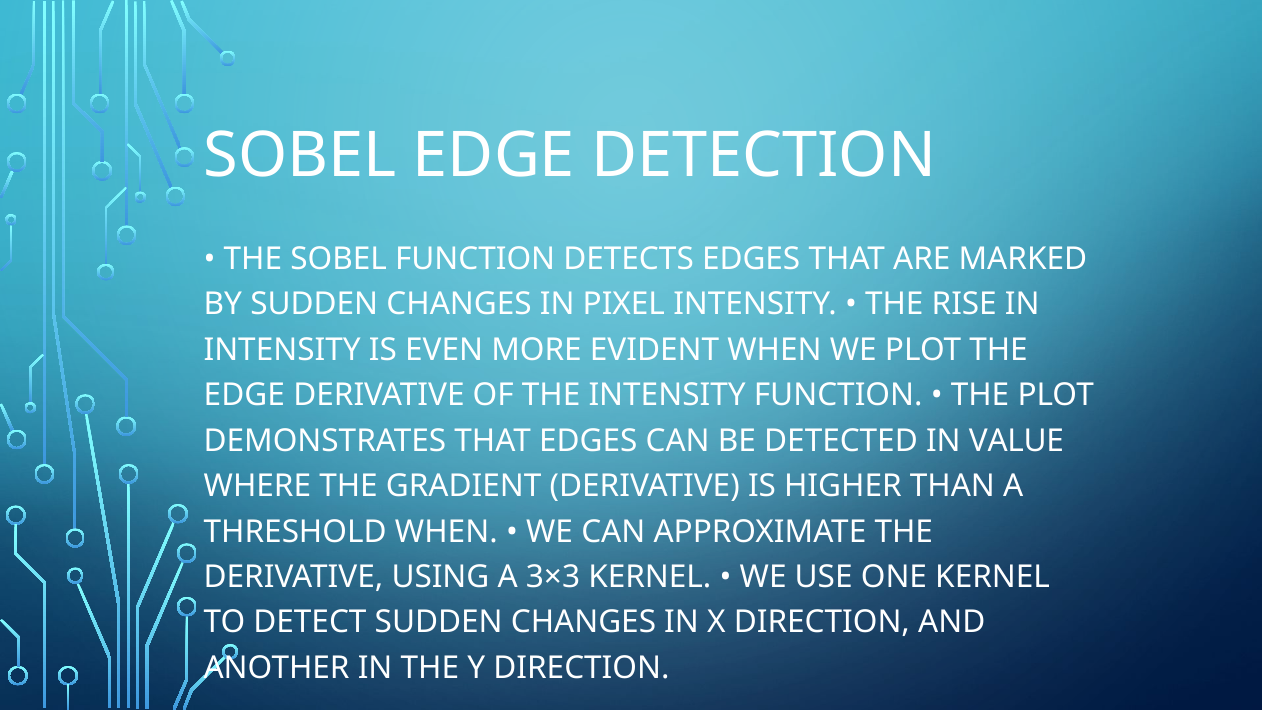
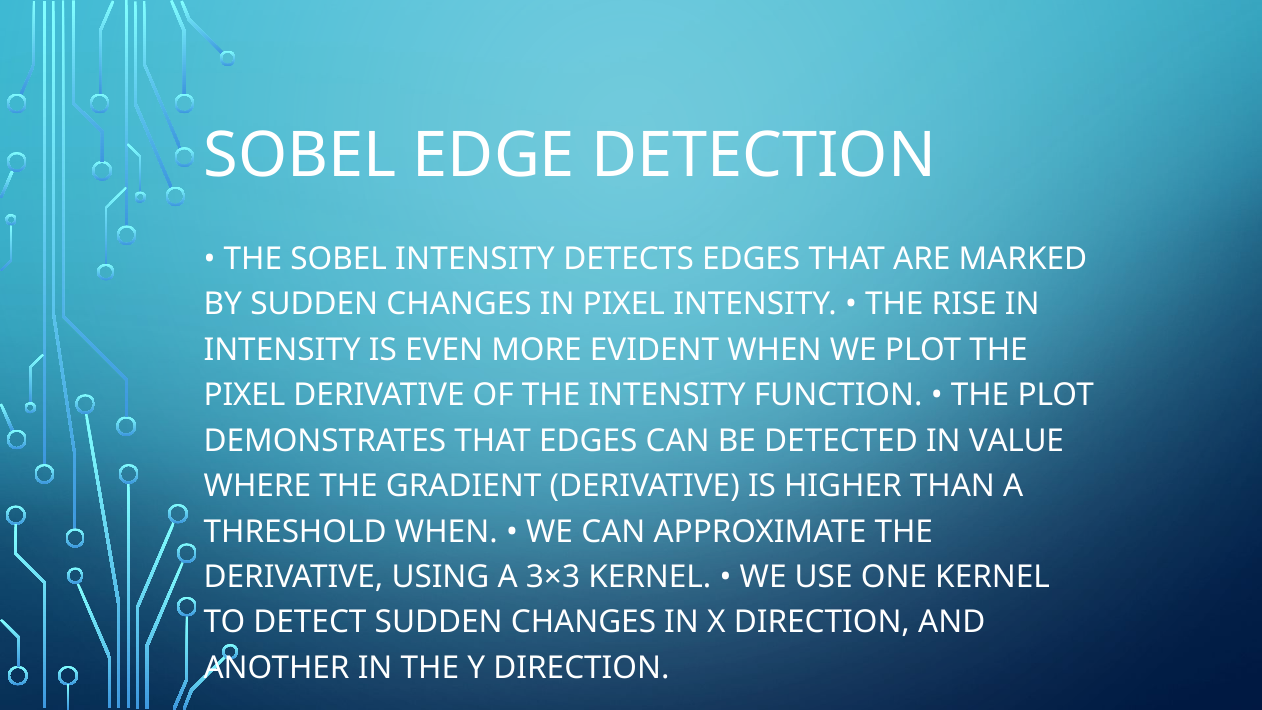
SOBEL FUNCTION: FUNCTION -> INTENSITY
EDGE at (244, 395): EDGE -> PIXEL
